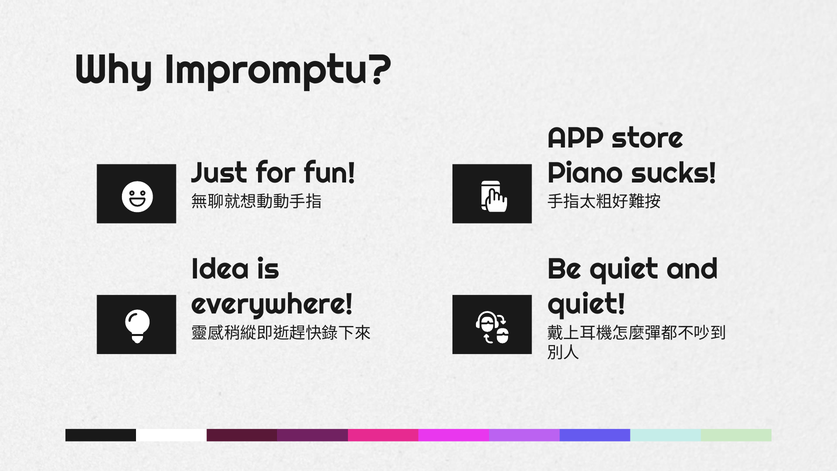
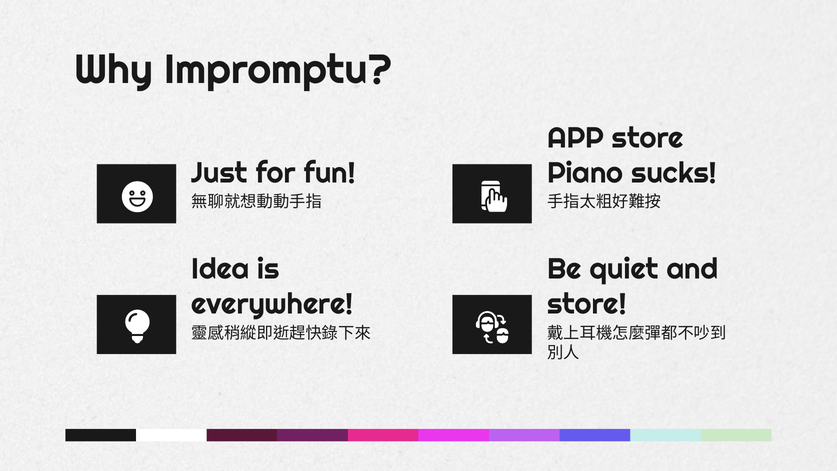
quiet at (587, 304): quiet -> store
